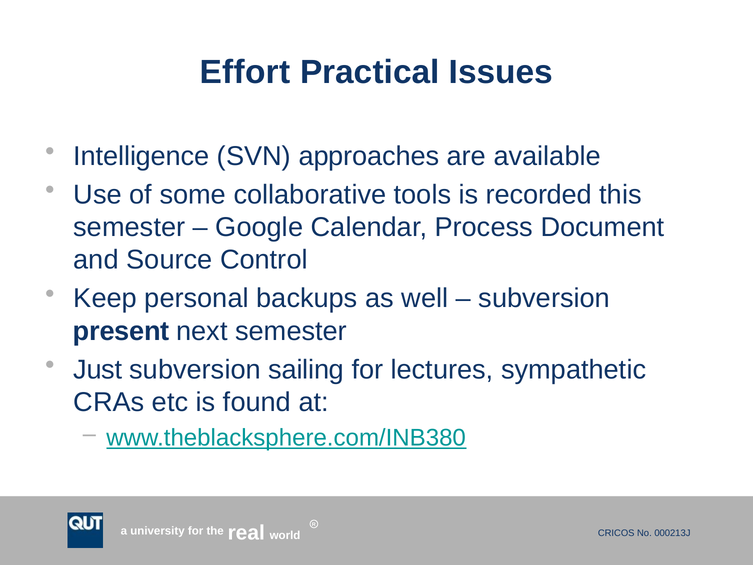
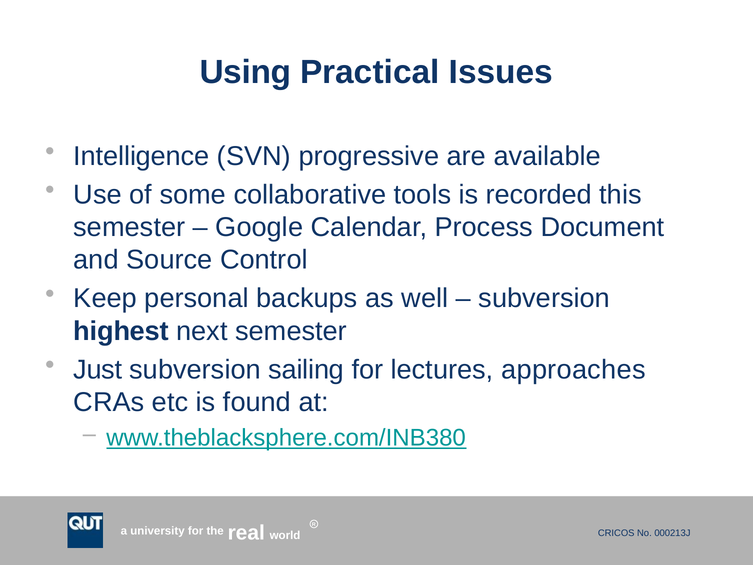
Effort: Effort -> Using
approaches: approaches -> progressive
present: present -> highest
sympathetic: sympathetic -> approaches
